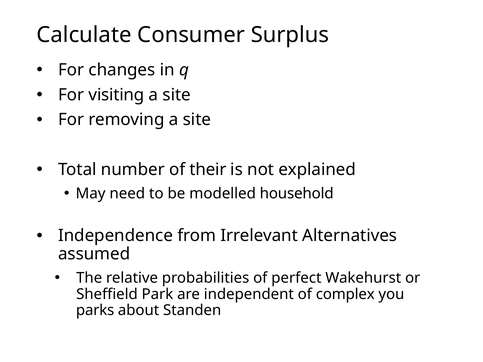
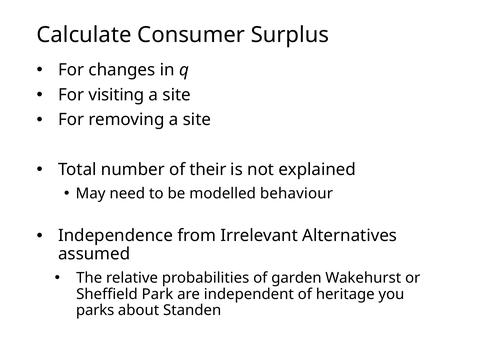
household: household -> behaviour
perfect: perfect -> garden
complex: complex -> heritage
